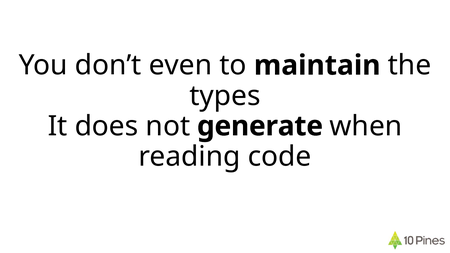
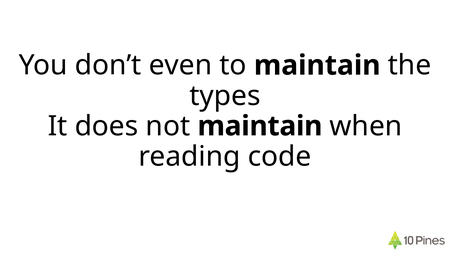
not generate: generate -> maintain
